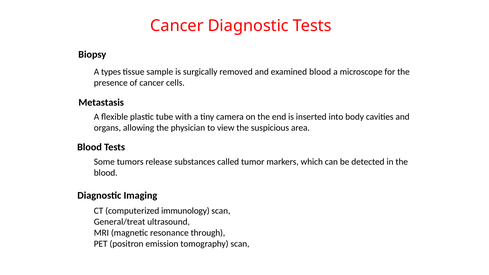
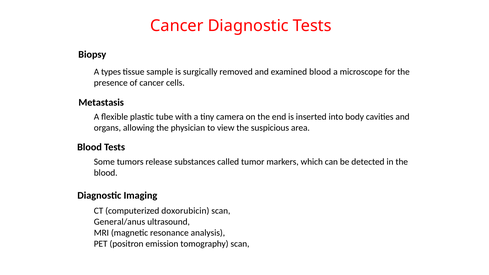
immunology: immunology -> doxorubicin
General/treat: General/treat -> General/anus
through: through -> analysis
